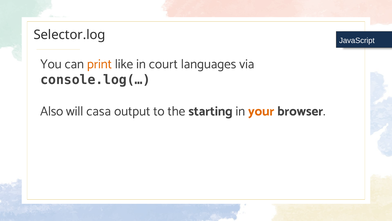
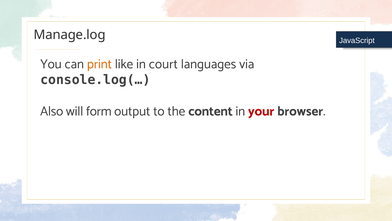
Selector.log: Selector.log -> Manage.log
casa: casa -> form
starting: starting -> content
your colour: orange -> red
